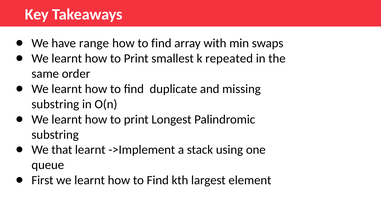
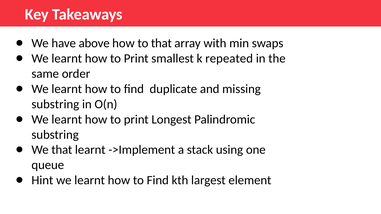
range: range -> above
find at (161, 43): find -> that
First: First -> Hint
